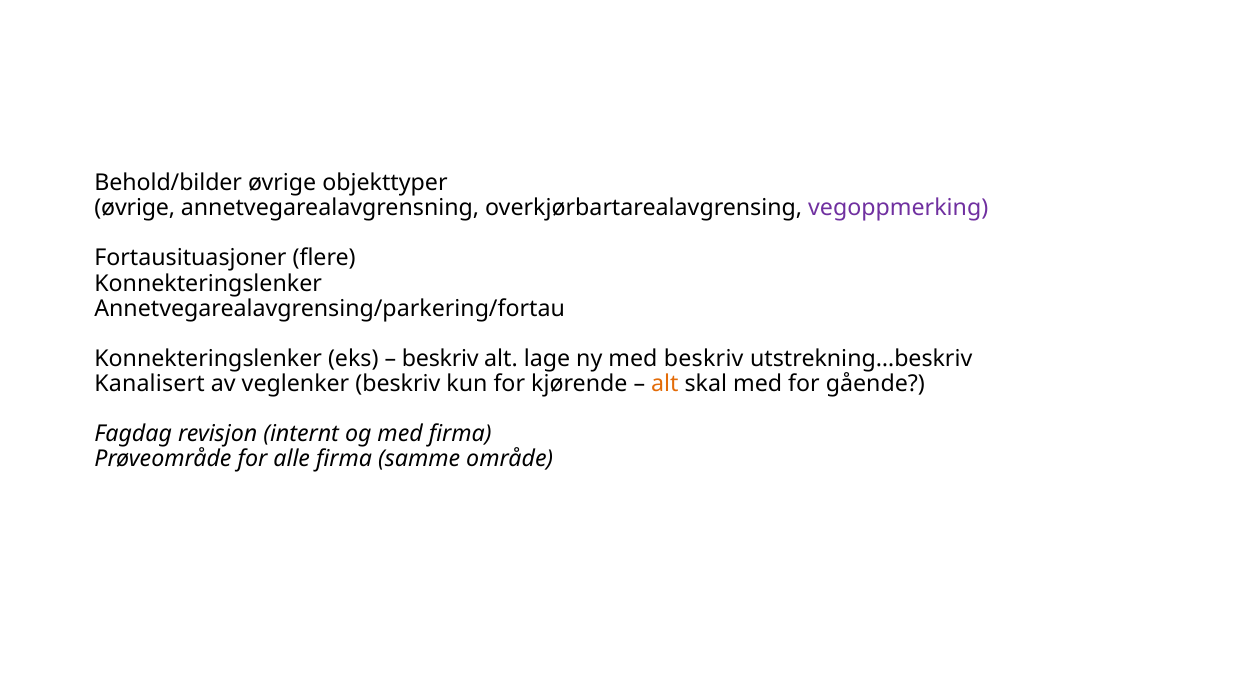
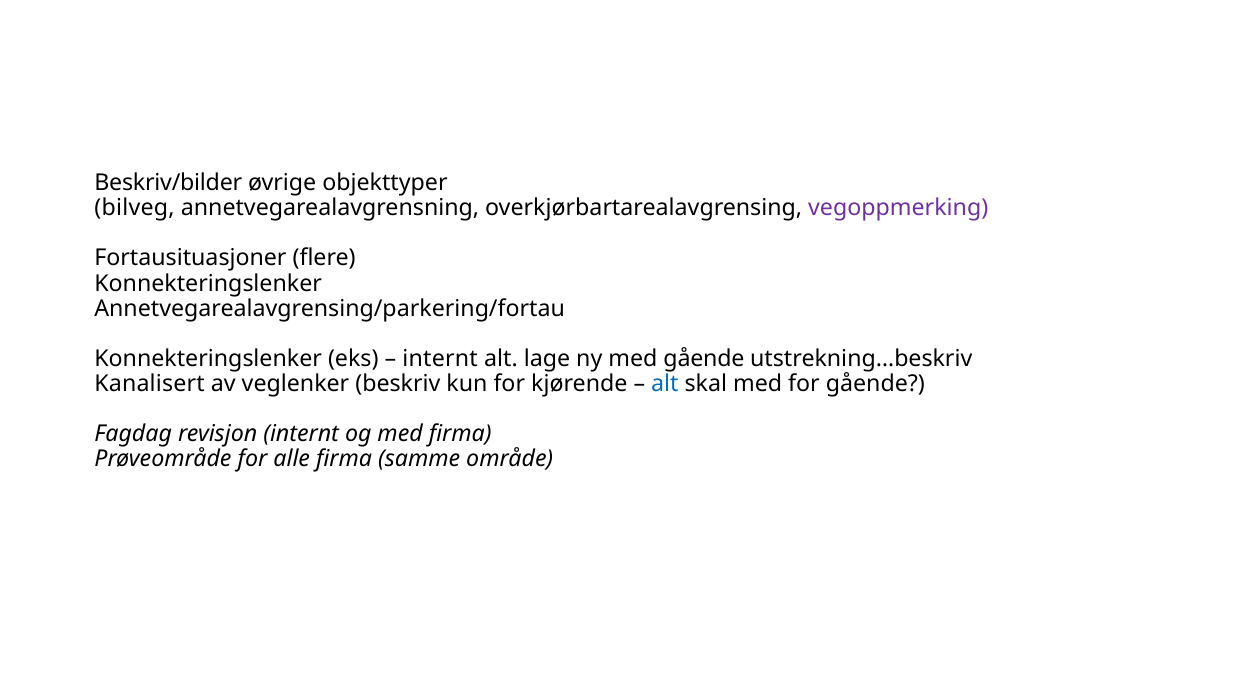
Behold/bilder: Behold/bilder -> Beskriv/bilder
øvrige at (135, 208): øvrige -> bilveg
beskriv at (440, 359): beskriv -> internt
med beskriv: beskriv -> gående
alt at (665, 384) colour: orange -> blue
